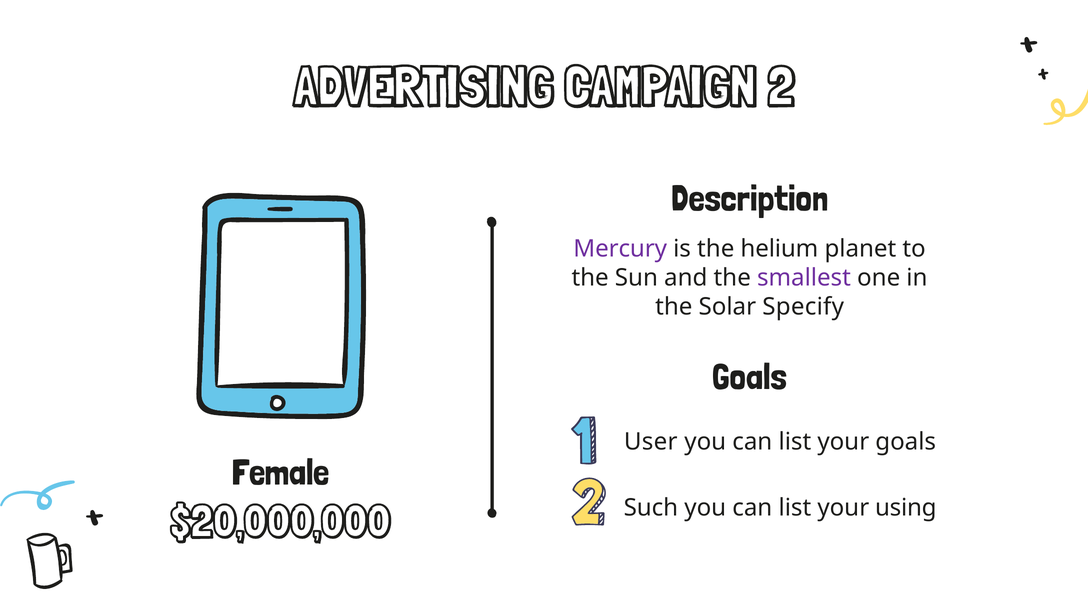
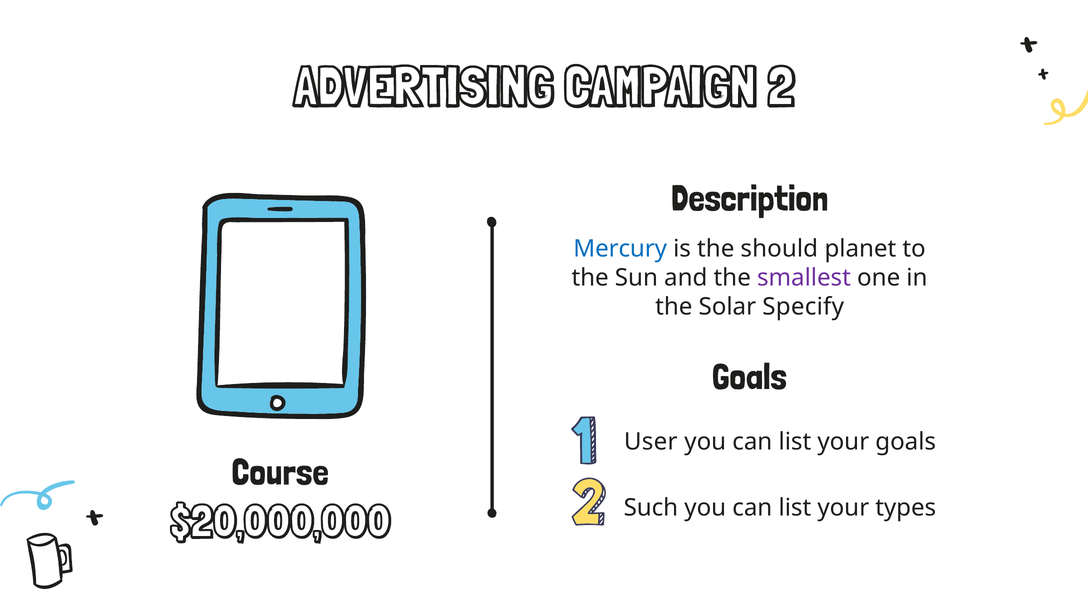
Mercury colour: purple -> blue
helium: helium -> should
Female: Female -> Course
using: using -> types
